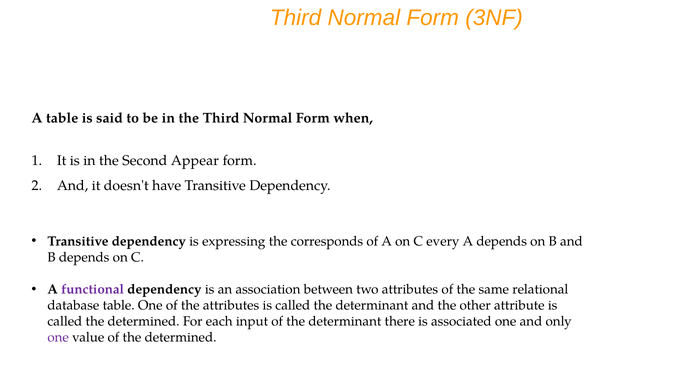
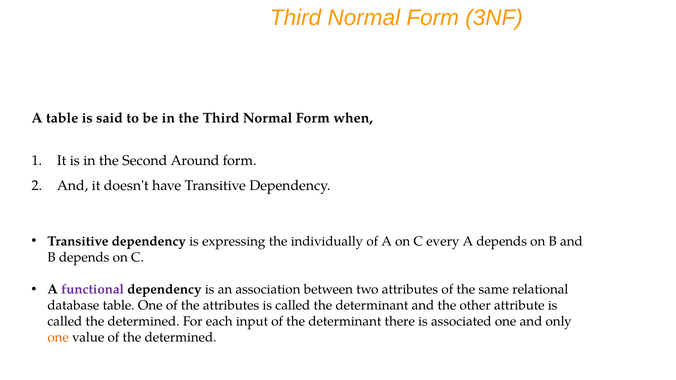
Appear: Appear -> Around
corresponds: corresponds -> individually
one at (58, 338) colour: purple -> orange
